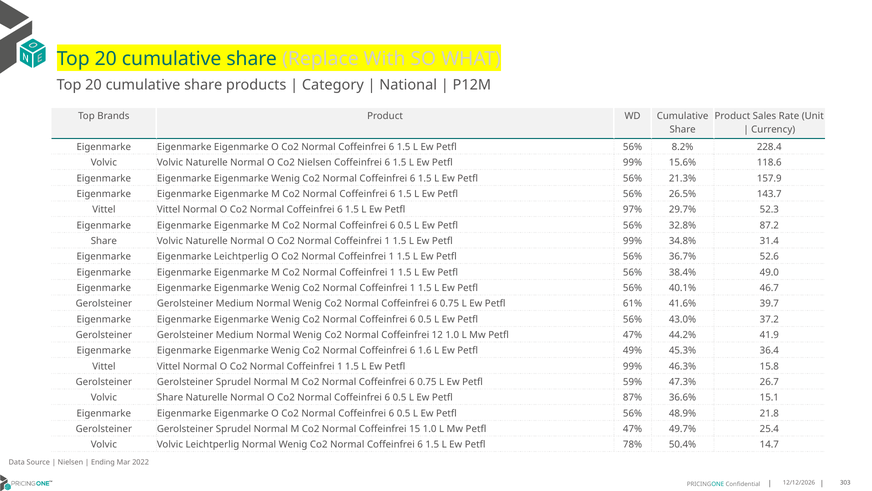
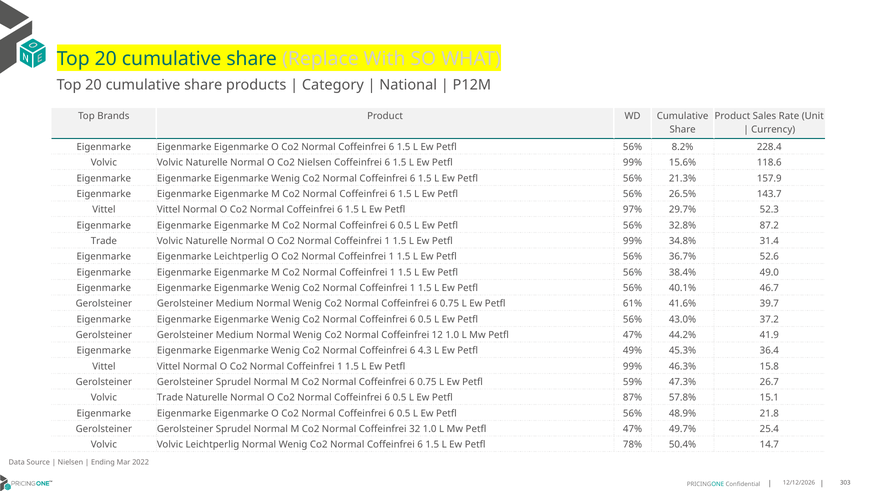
Share at (104, 241): Share -> Trade
1.6: 1.6 -> 4.3
Volvic Share: Share -> Trade
36.6%: 36.6% -> 57.8%
15: 15 -> 32
